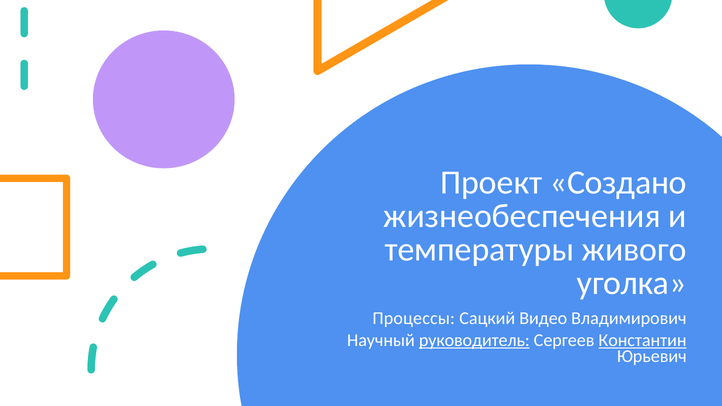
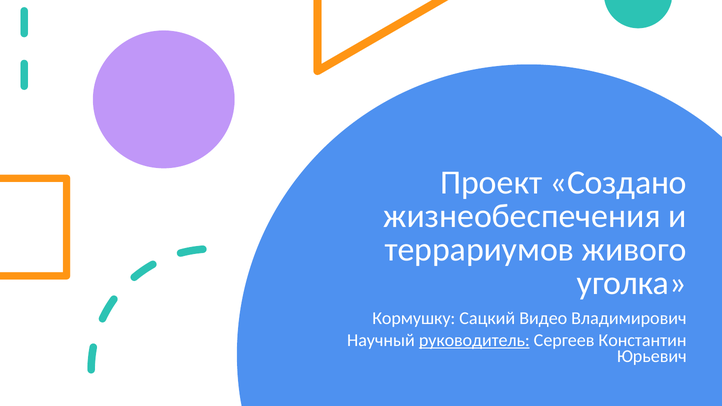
температуры: температуры -> террариумов
Процессы: Процессы -> Кормушку
Константин underline: present -> none
